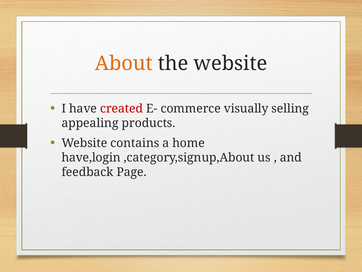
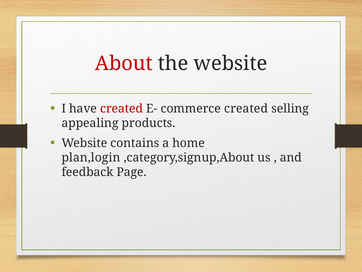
About colour: orange -> red
commerce visually: visually -> created
have,login: have,login -> plan,login
